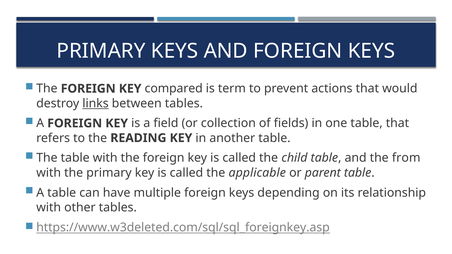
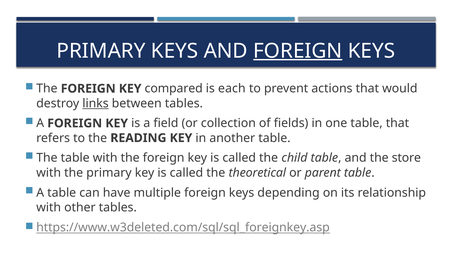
FOREIGN at (298, 51) underline: none -> present
term: term -> each
from: from -> store
applicable: applicable -> theoretical
